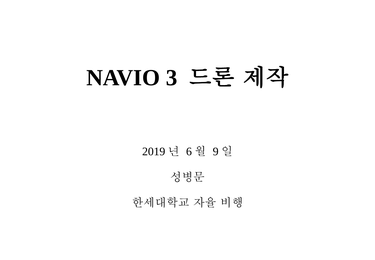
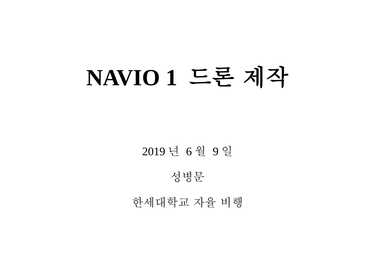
3: 3 -> 1
